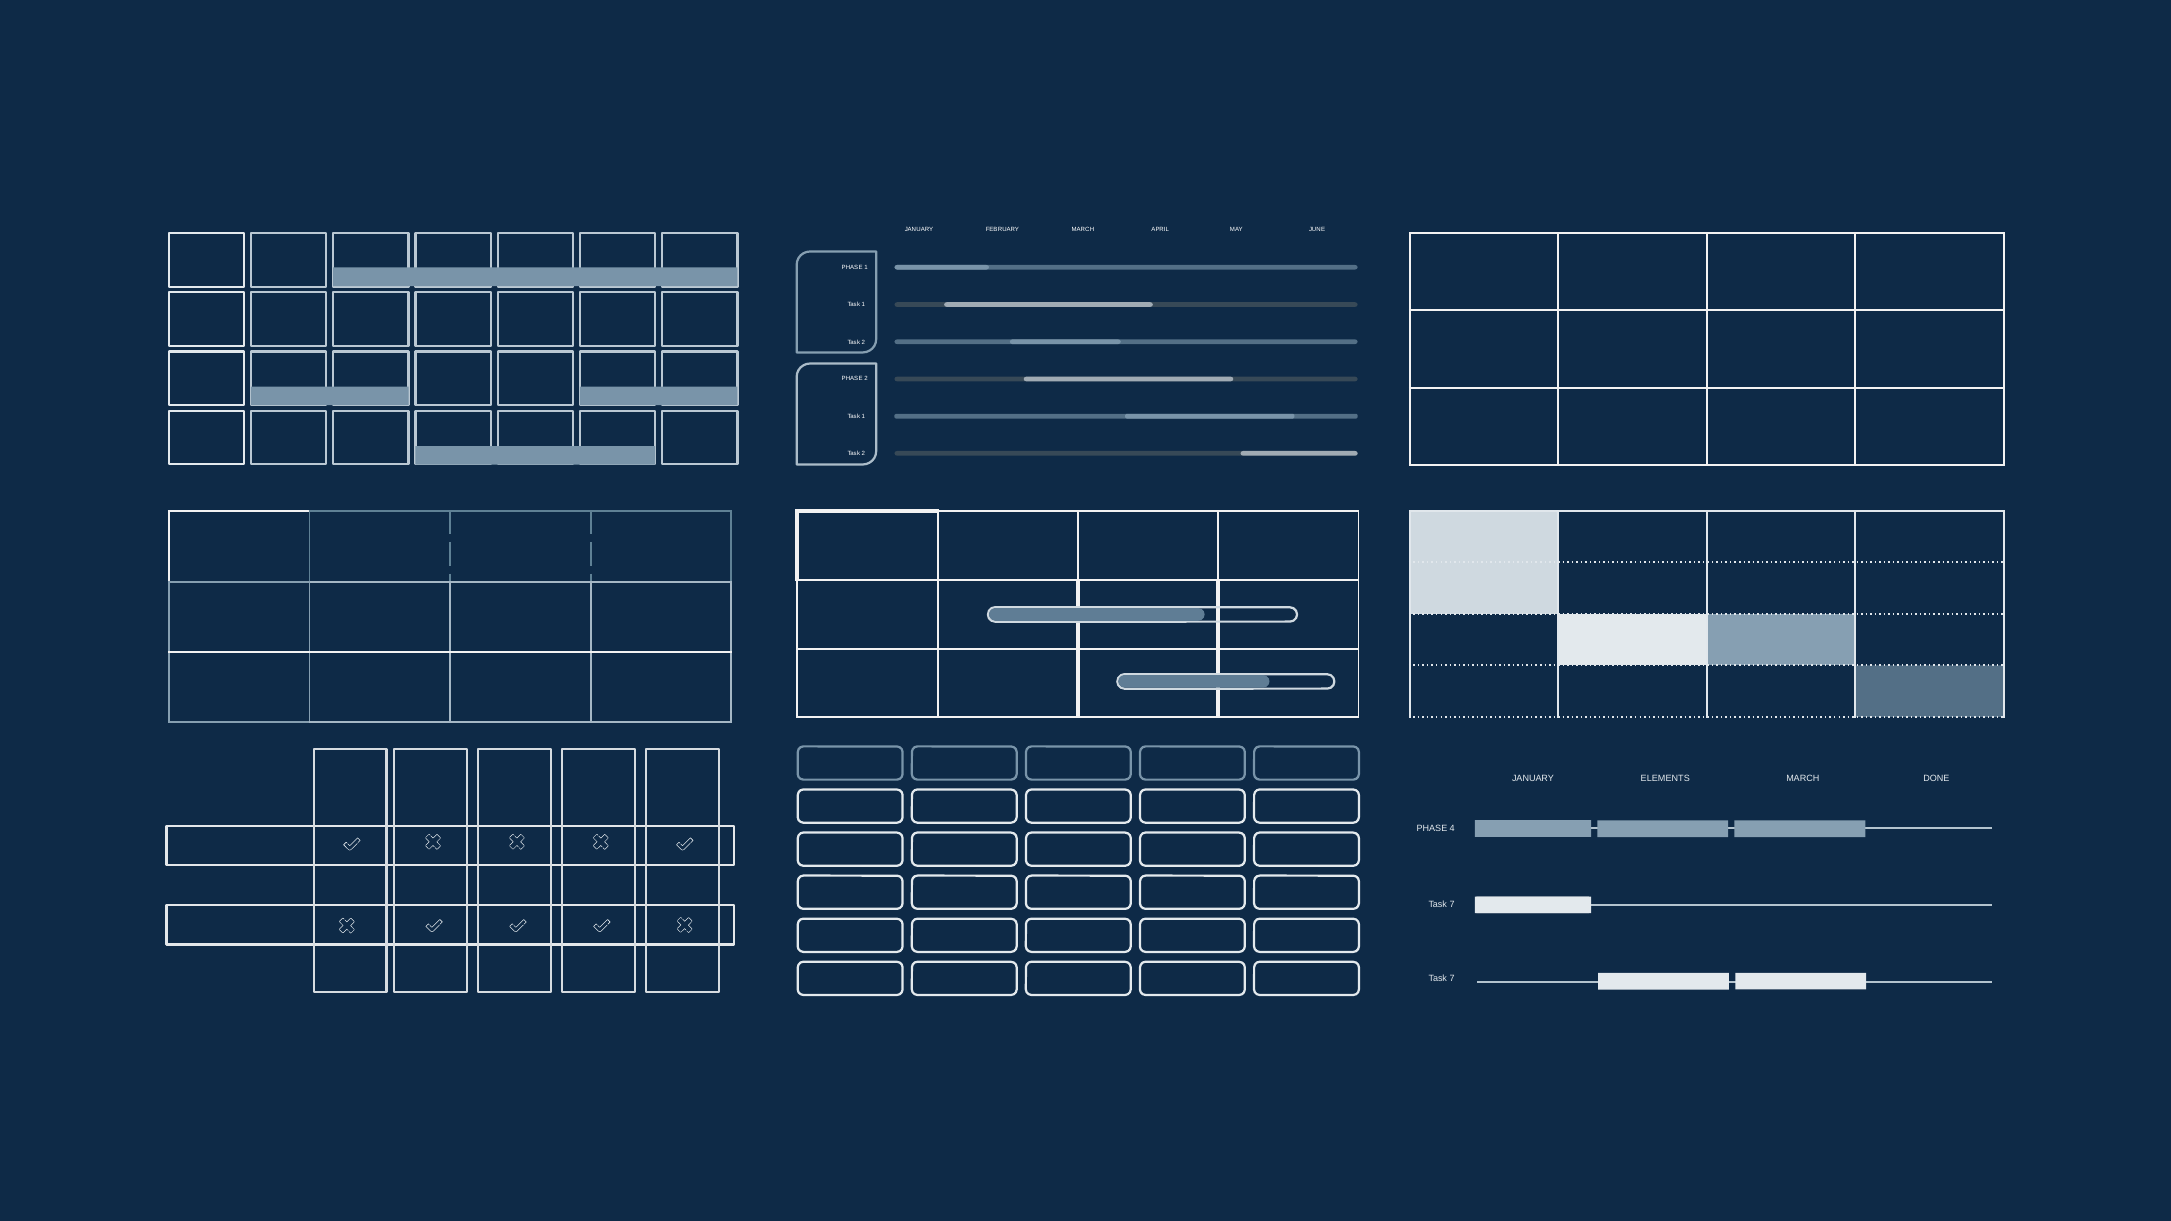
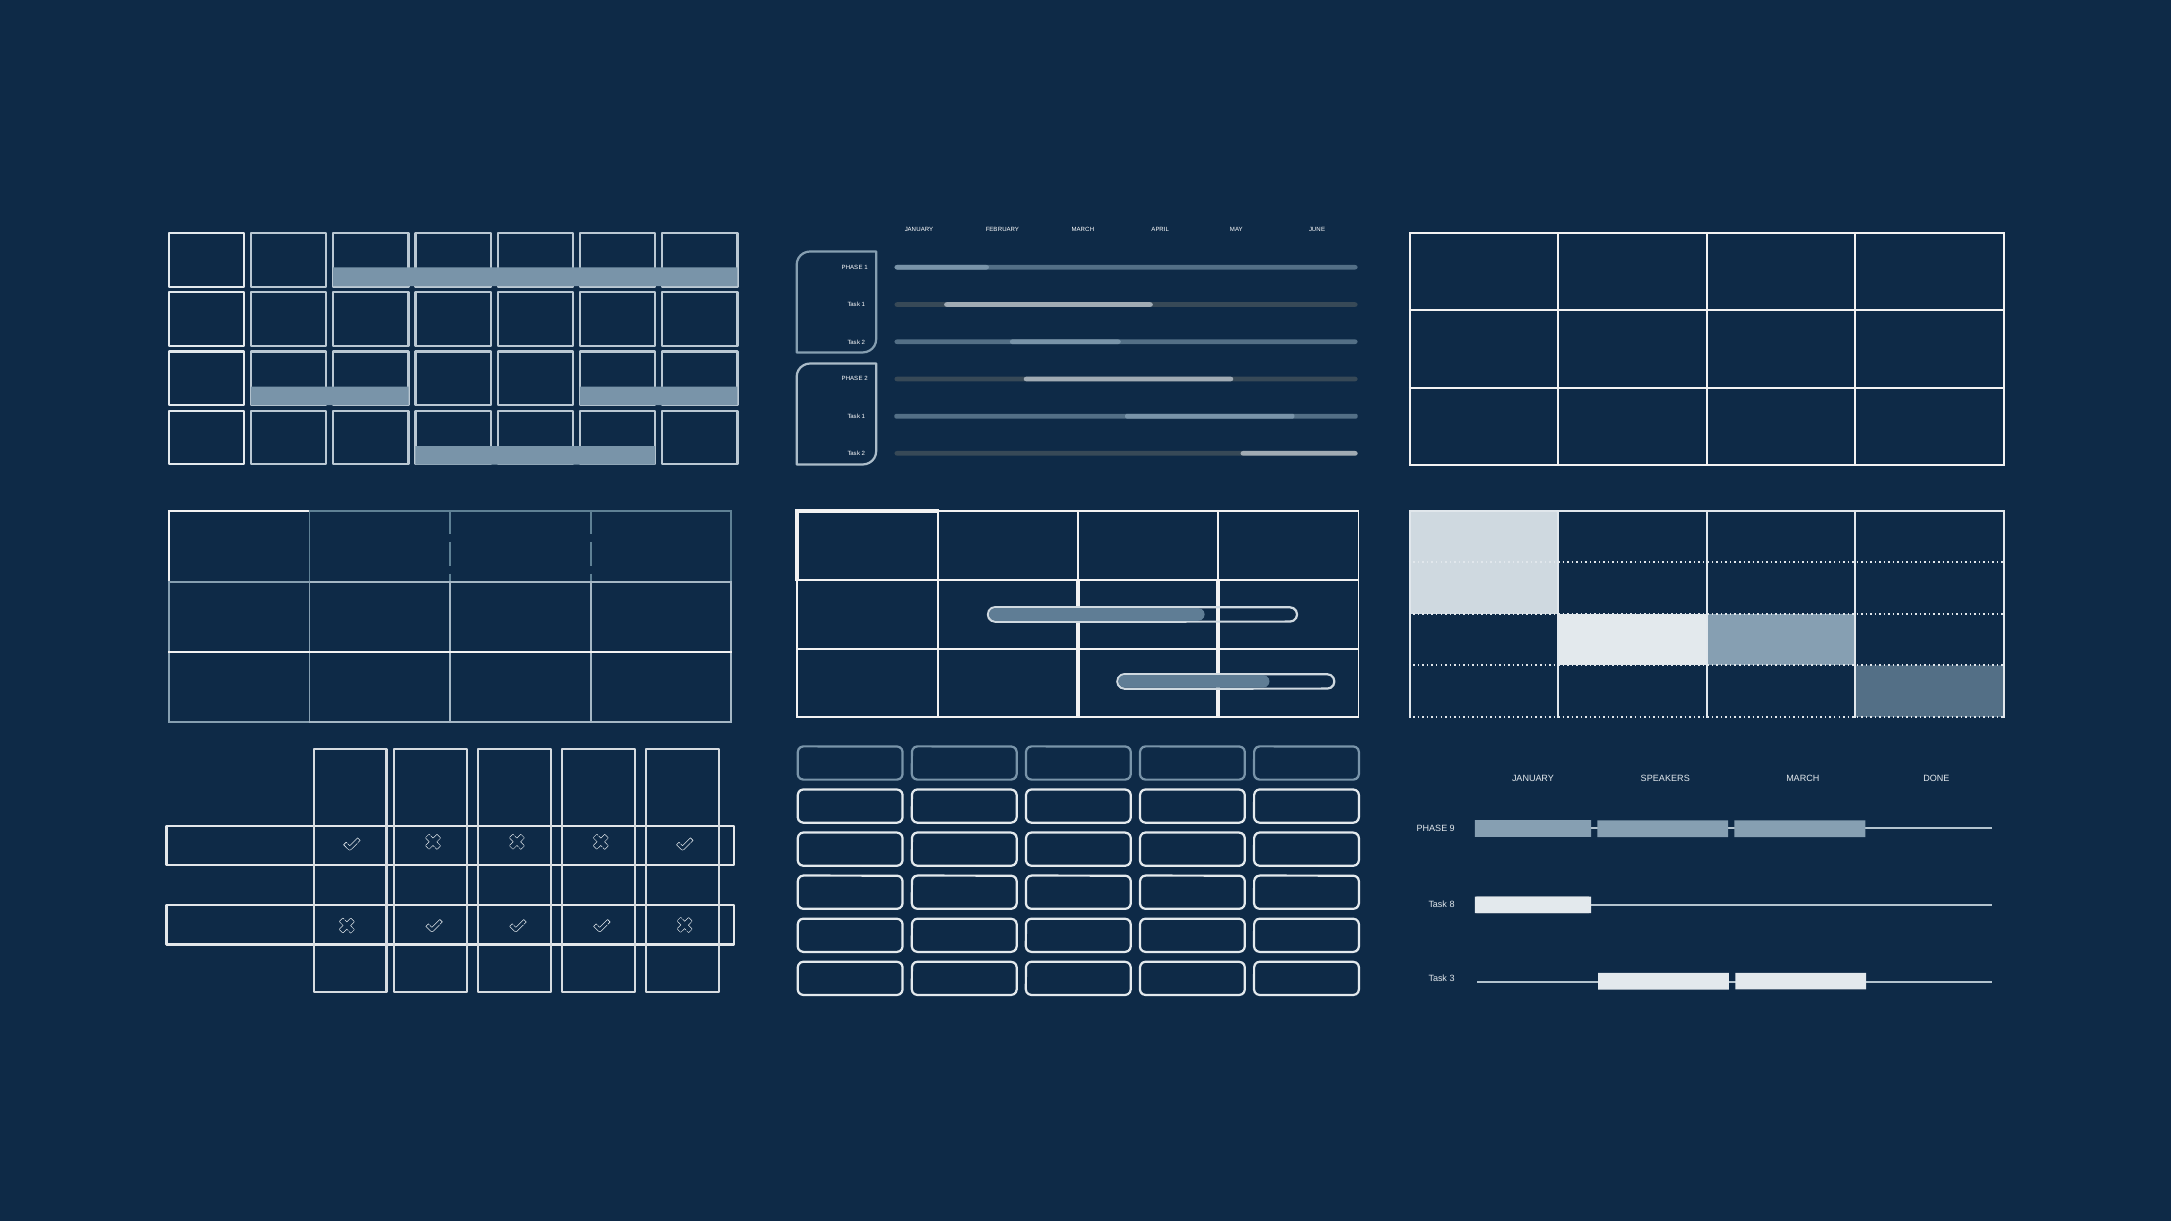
ELEMENTS: ELEMENTS -> SPEAKERS
4: 4 -> 9
7 at (1452, 904): 7 -> 8
7 at (1452, 979): 7 -> 3
